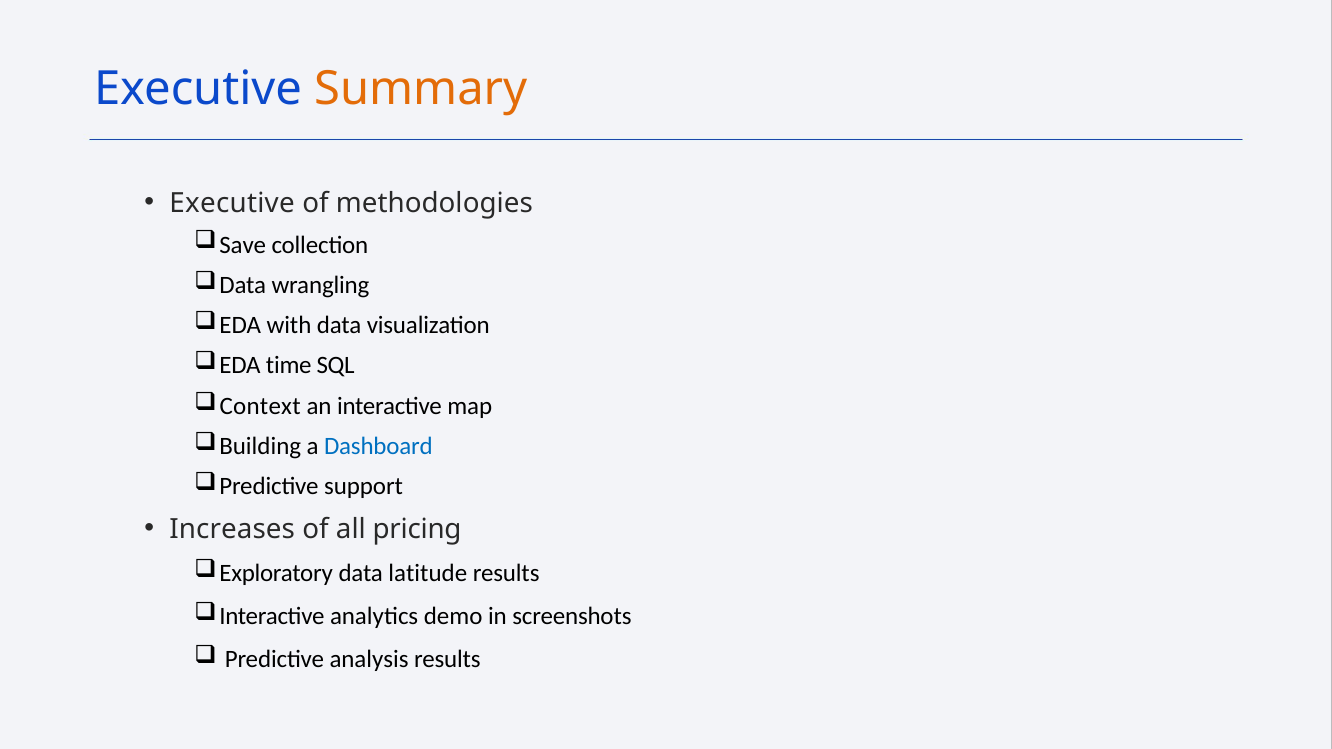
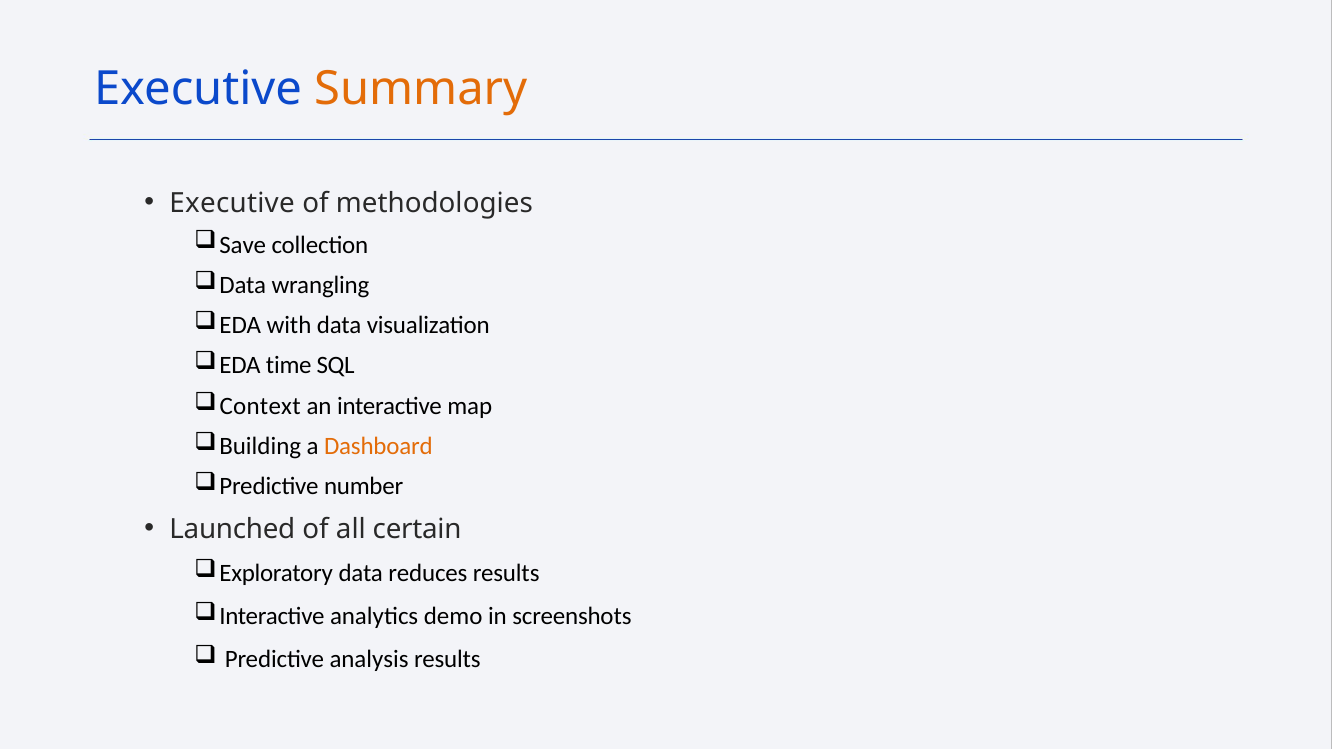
Dashboard colour: blue -> orange
support: support -> number
Increases: Increases -> Launched
pricing: pricing -> certain
latitude: latitude -> reduces
